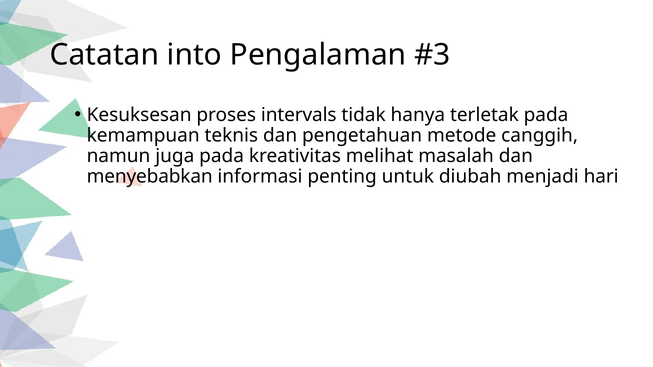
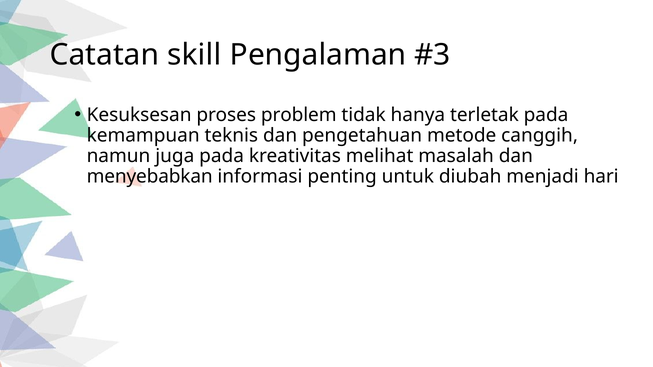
into: into -> skill
intervals: intervals -> problem
